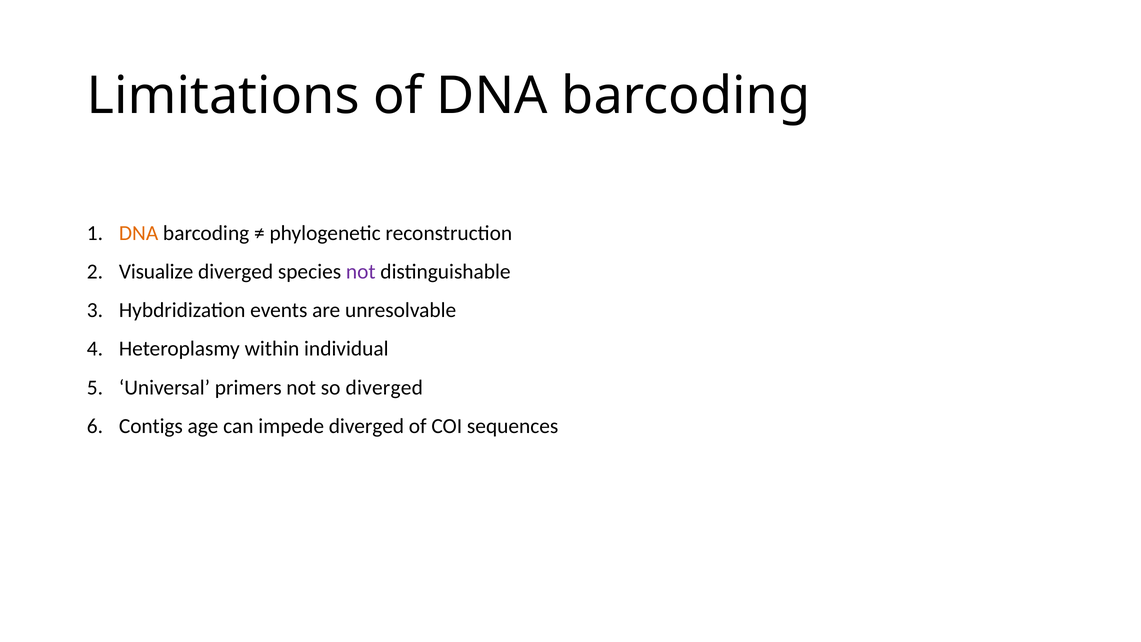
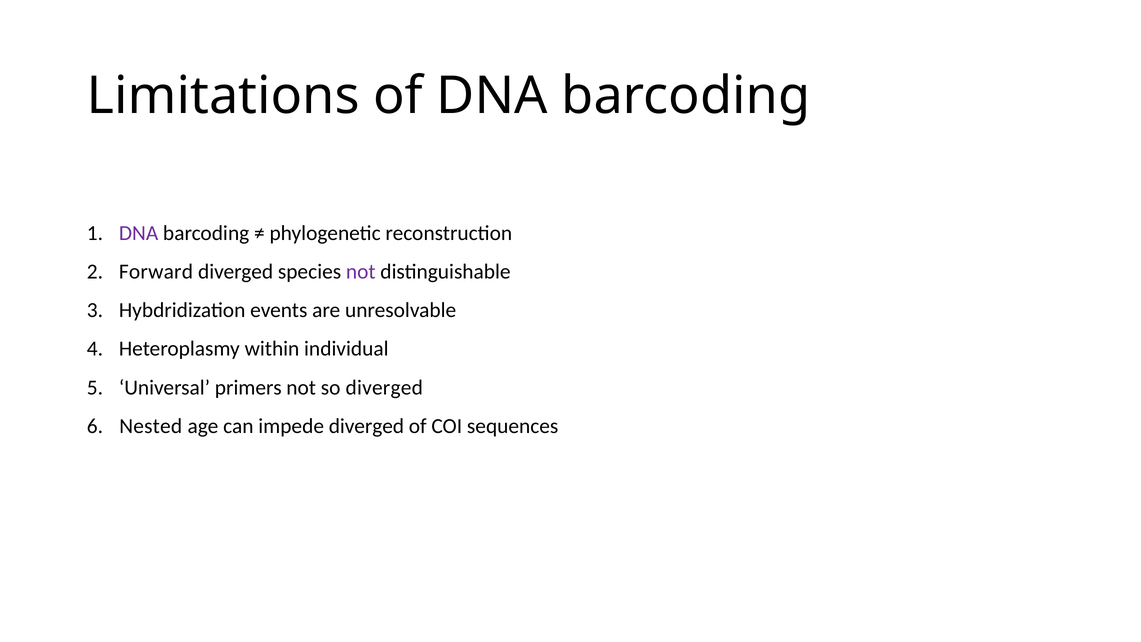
DNA at (139, 233) colour: orange -> purple
Visualize: Visualize -> Forward
Contigs: Contigs -> Nested
